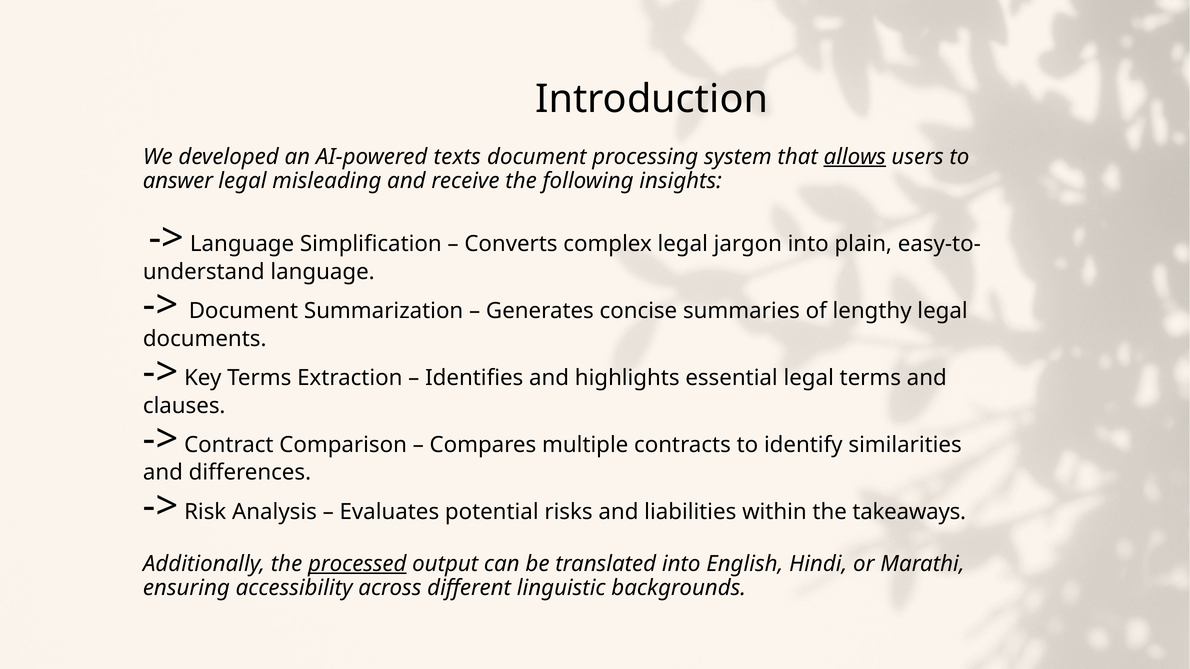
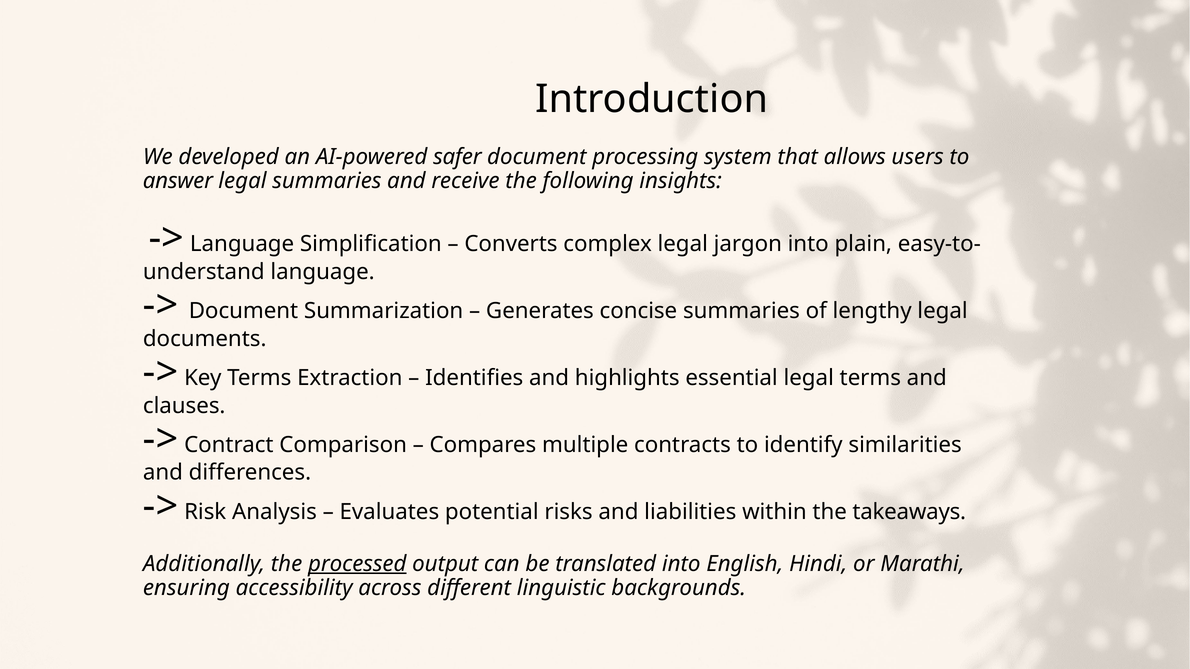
texts: texts -> safer
allows underline: present -> none
legal misleading: misleading -> summaries
